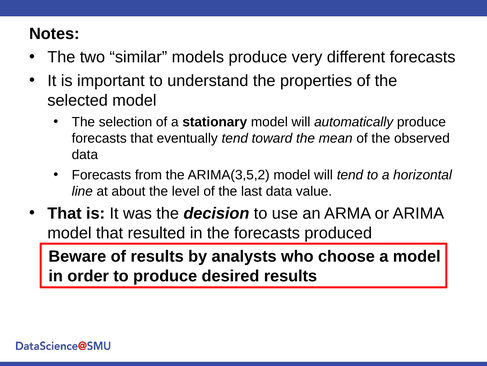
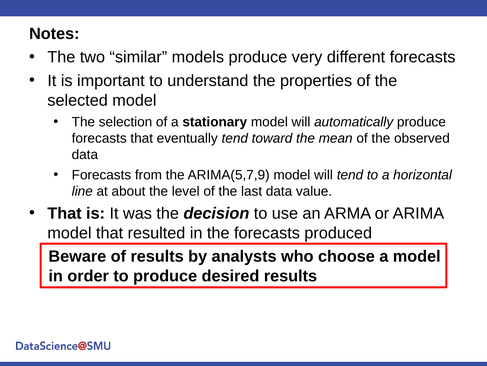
ARIMA(3,5,2: ARIMA(3,5,2 -> ARIMA(5,7,9
